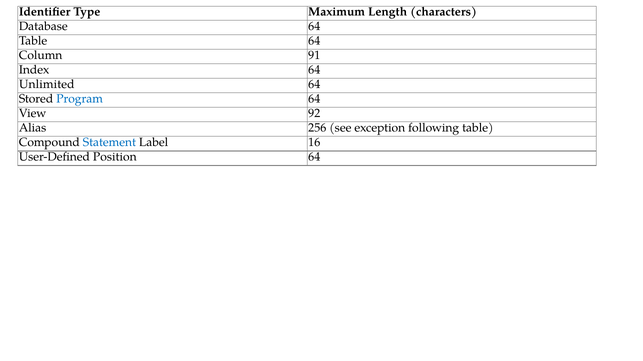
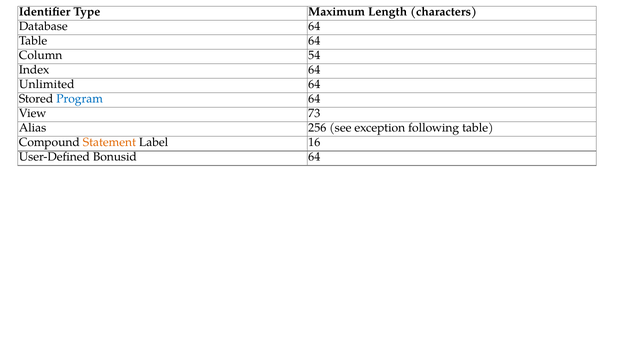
91: 91 -> 54
92: 92 -> 73
Statement colour: blue -> orange
Position: Position -> Bonusid
